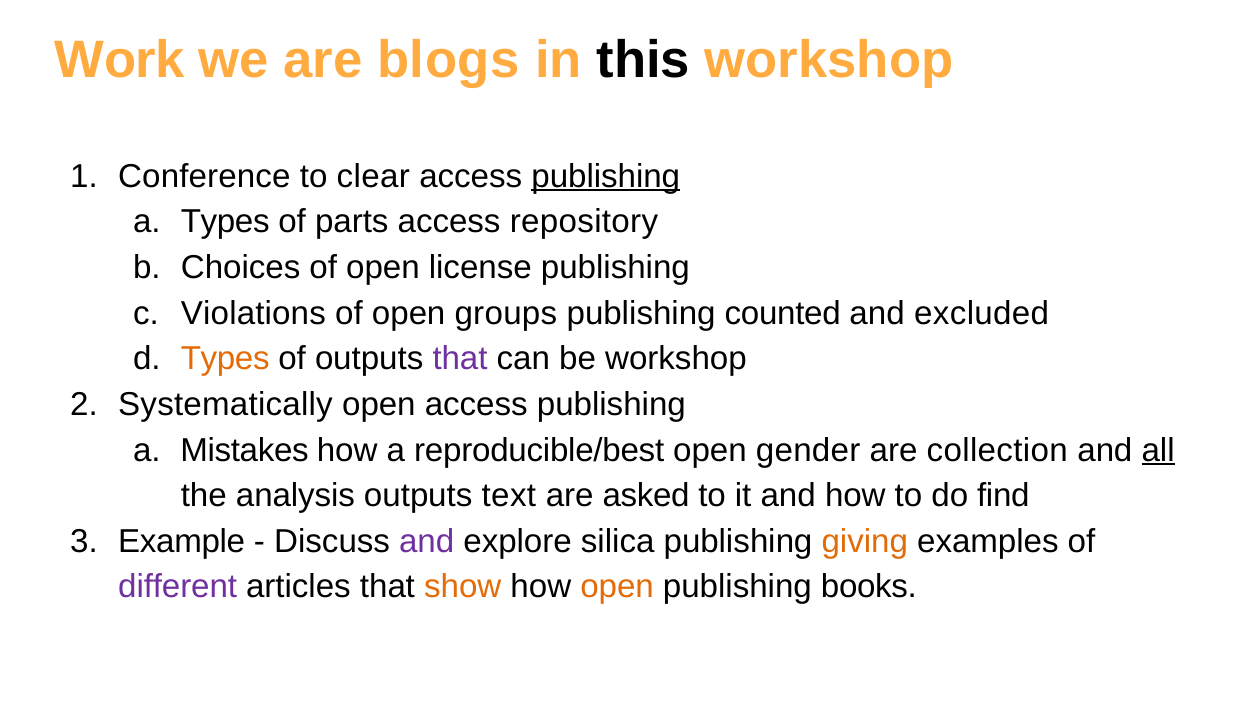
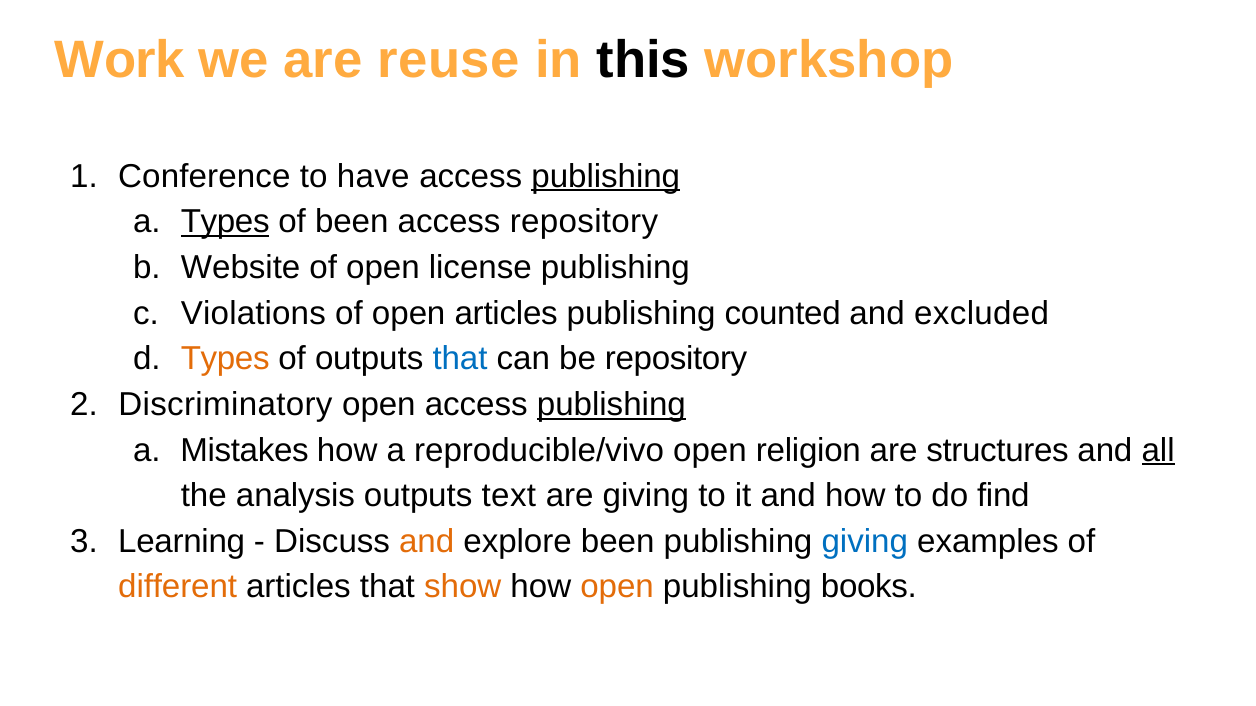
blogs: blogs -> reuse
clear: clear -> have
Types at (225, 222) underline: none -> present
of parts: parts -> been
Choices: Choices -> Website
open groups: groups -> articles
that at (460, 359) colour: purple -> blue
be workshop: workshop -> repository
Systematically: Systematically -> Discriminatory
publishing at (611, 405) underline: none -> present
reproducible/best: reproducible/best -> reproducible/vivo
gender: gender -> religion
collection: collection -> structures
are asked: asked -> giving
Example: Example -> Learning
and at (427, 542) colour: purple -> orange
explore silica: silica -> been
giving at (865, 542) colour: orange -> blue
different colour: purple -> orange
